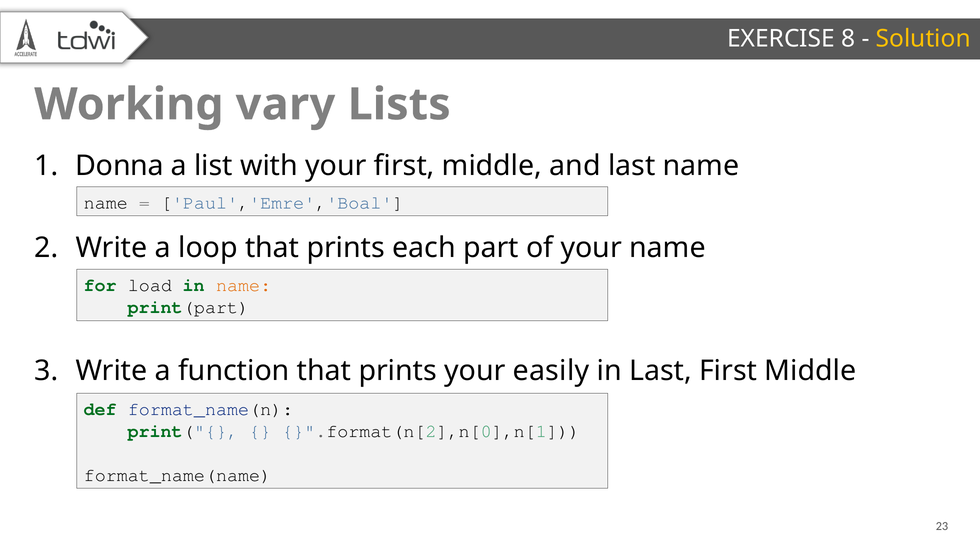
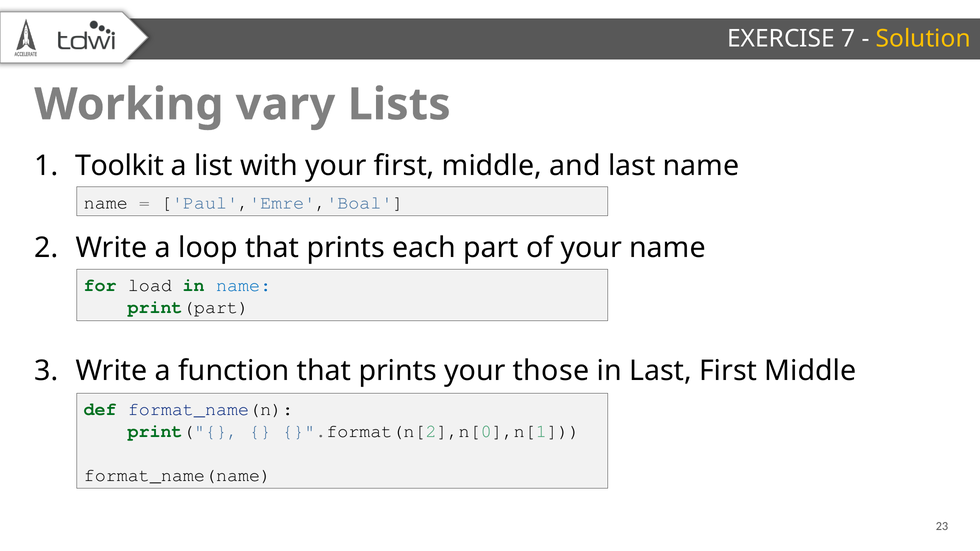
8: 8 -> 7
Donna: Donna -> Toolkit
name at (244, 285) colour: orange -> blue
easily: easily -> those
